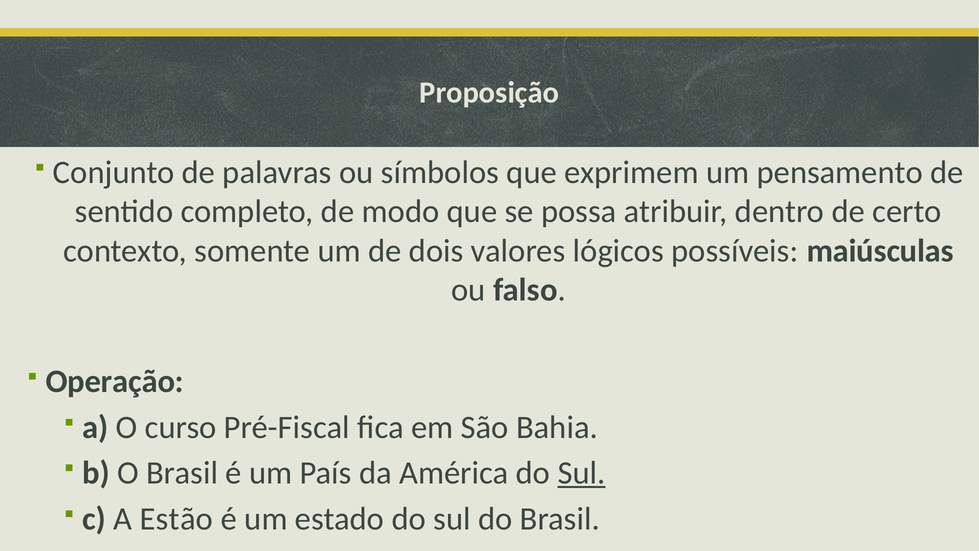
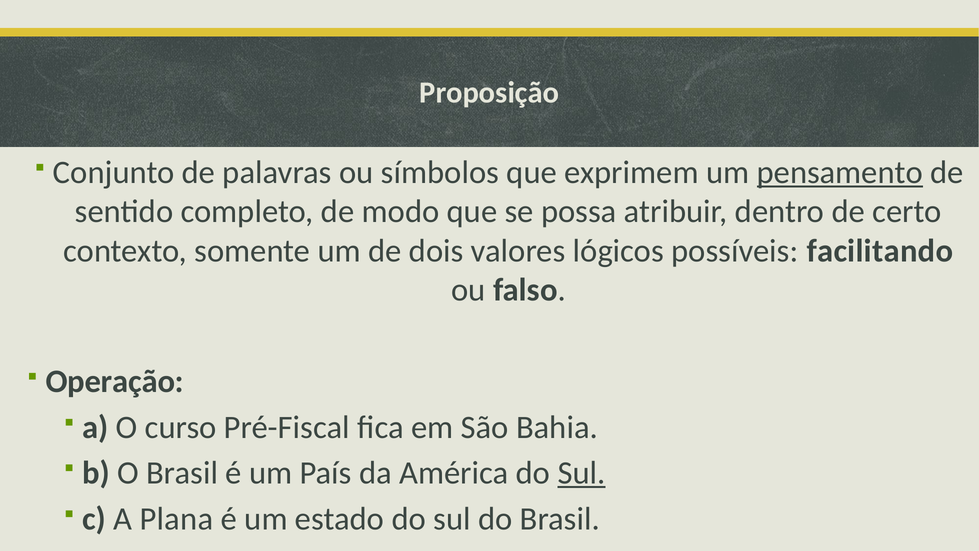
pensamento underline: none -> present
maiúsculas: maiúsculas -> facilitando
Estão: Estão -> Plana
